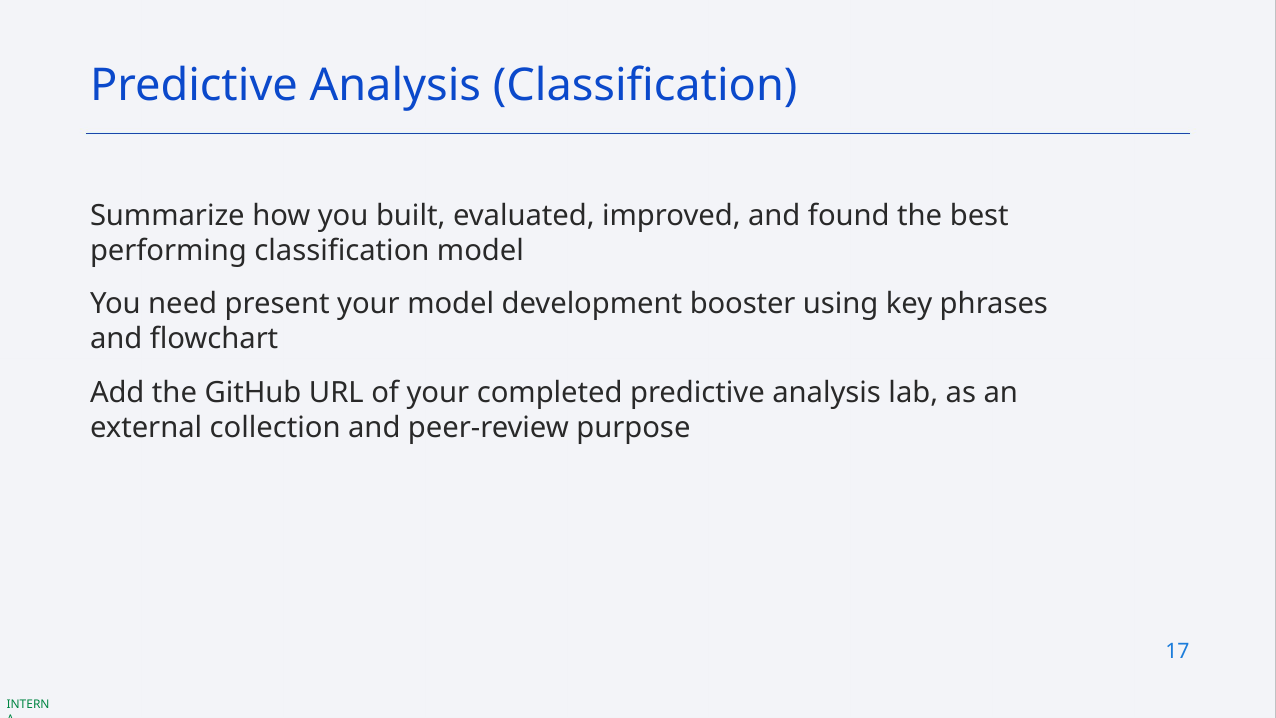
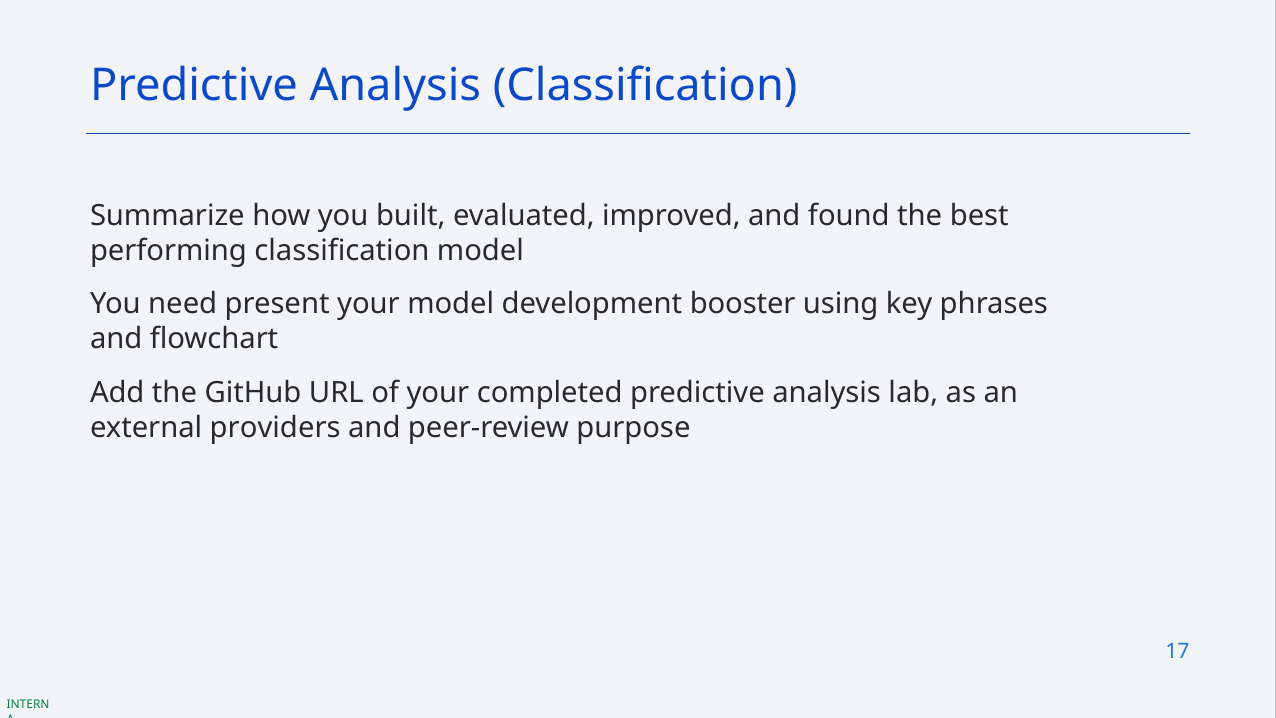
collection: collection -> providers
